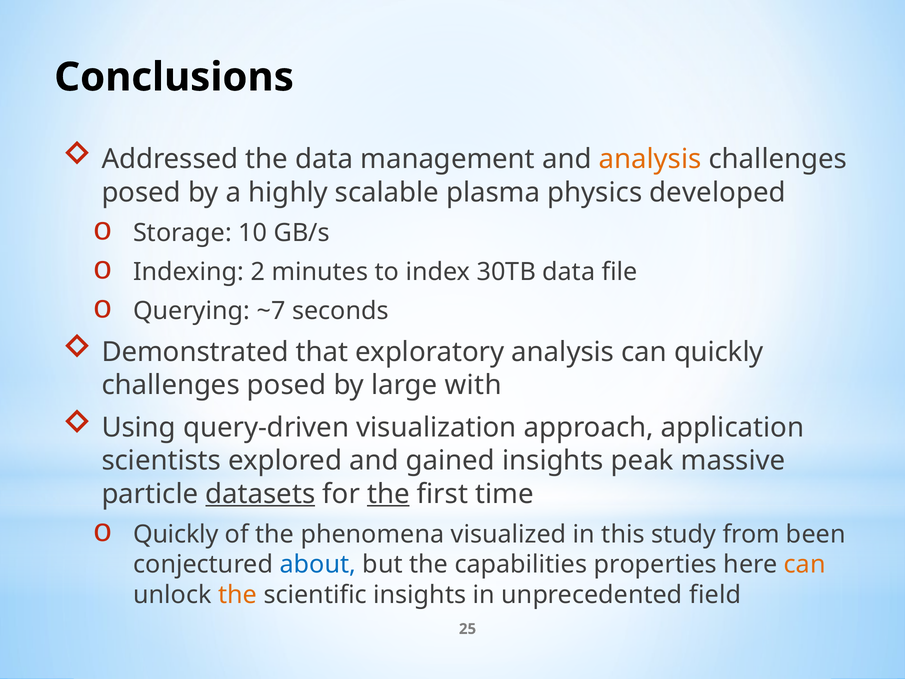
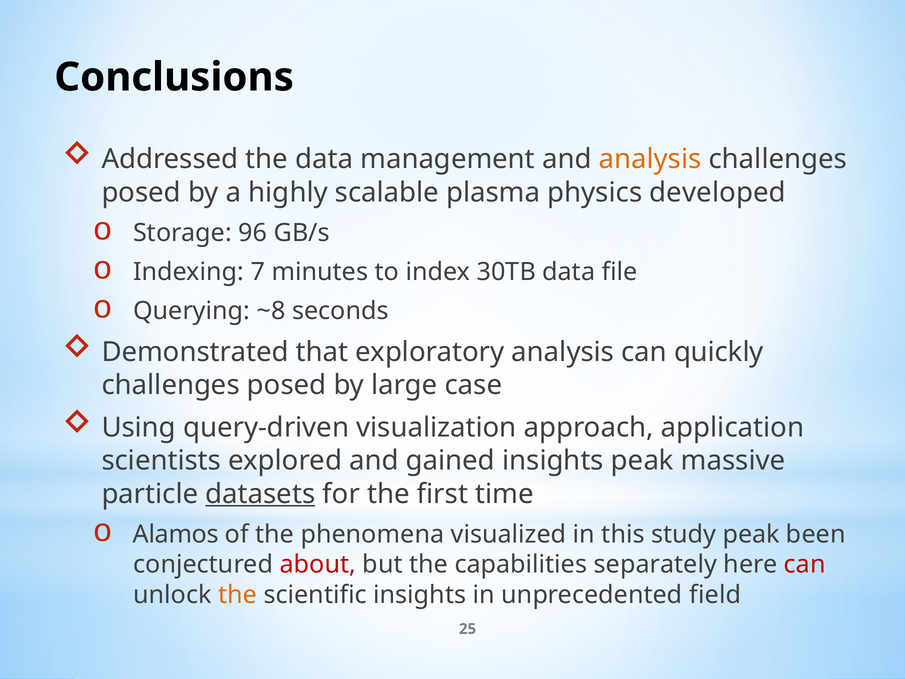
10: 10 -> 96
2: 2 -> 7
~7: ~7 -> ~8
with: with -> case
the at (388, 494) underline: present -> none
Quickly at (176, 534): Quickly -> Alamos
study from: from -> peak
about colour: blue -> red
properties: properties -> separately
can at (805, 564) colour: orange -> red
